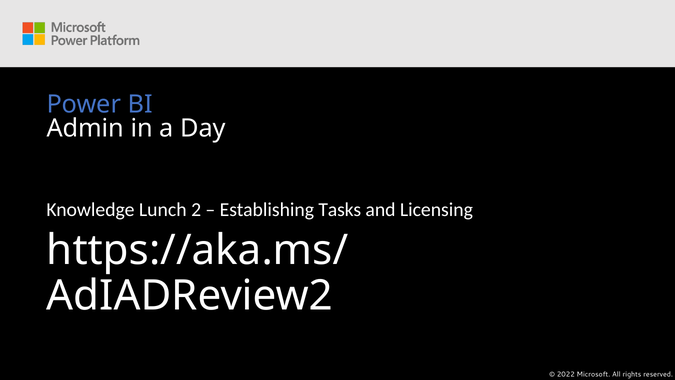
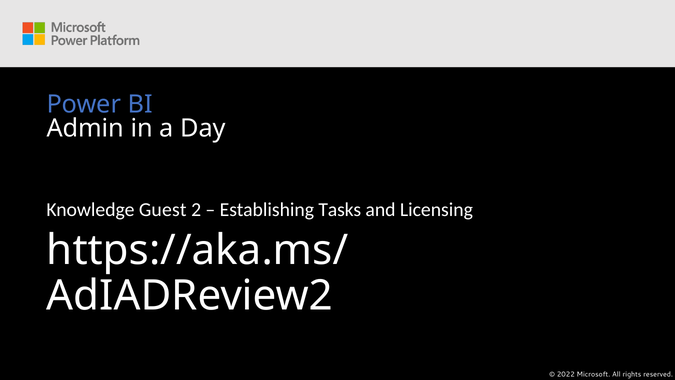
Lunch: Lunch -> Guest
